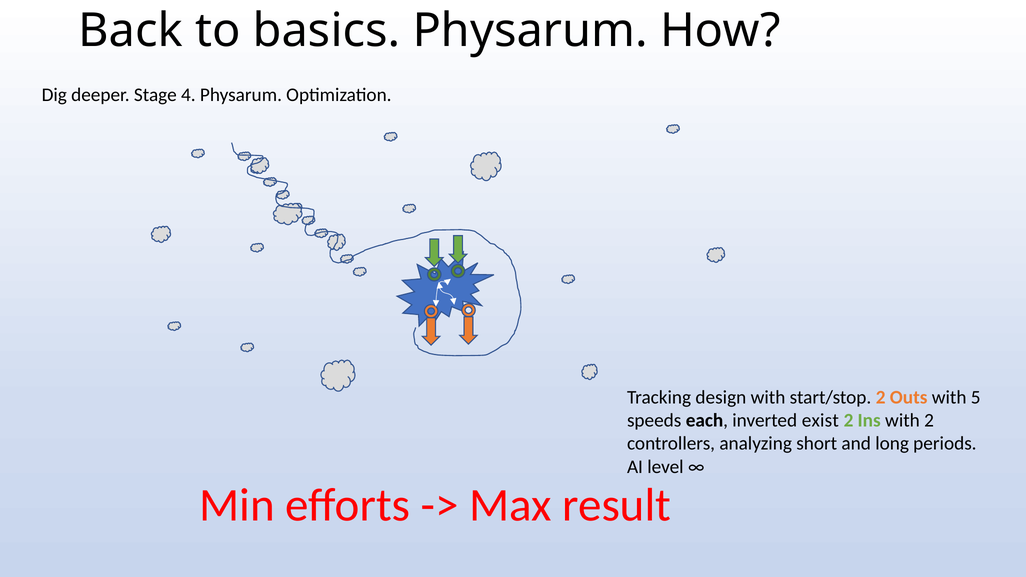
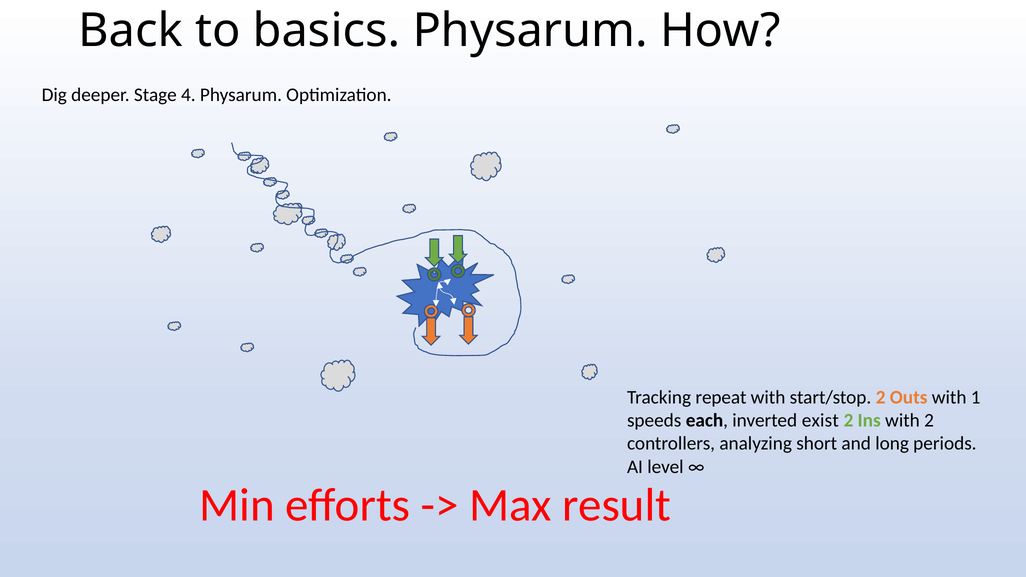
design: design -> repeat
5: 5 -> 1
